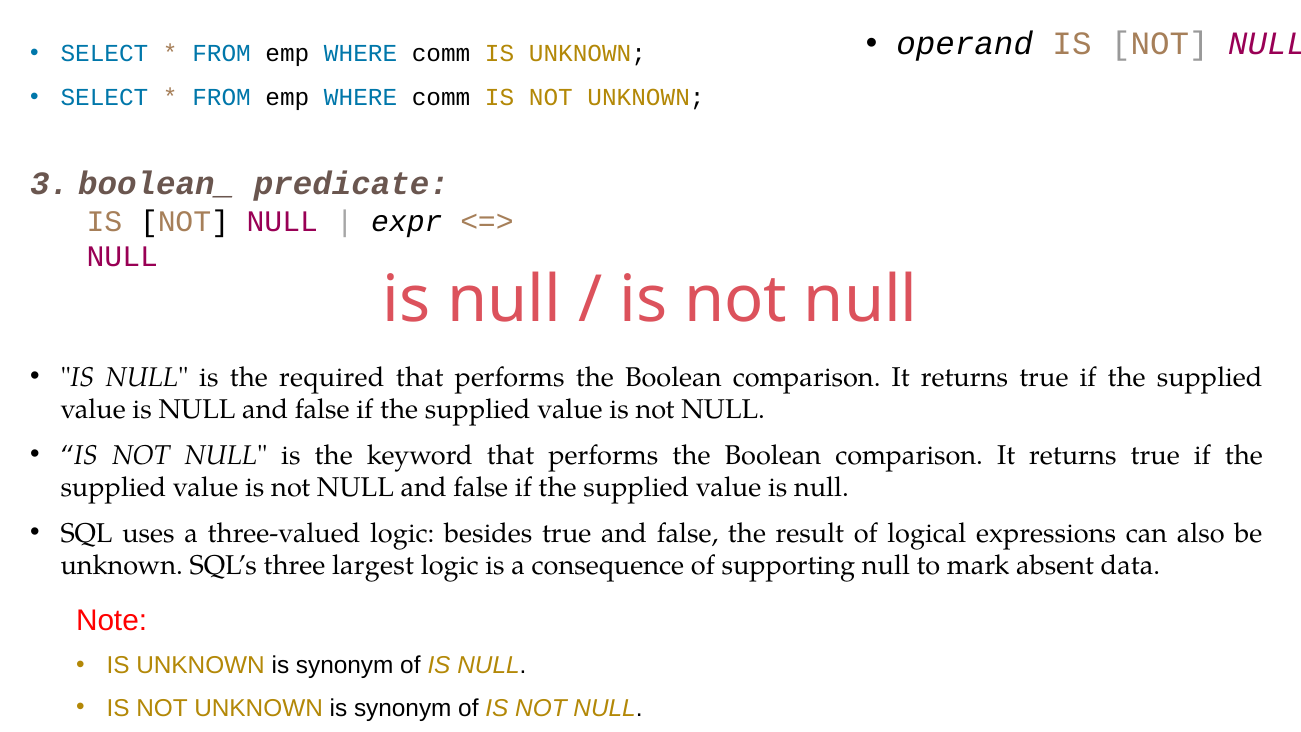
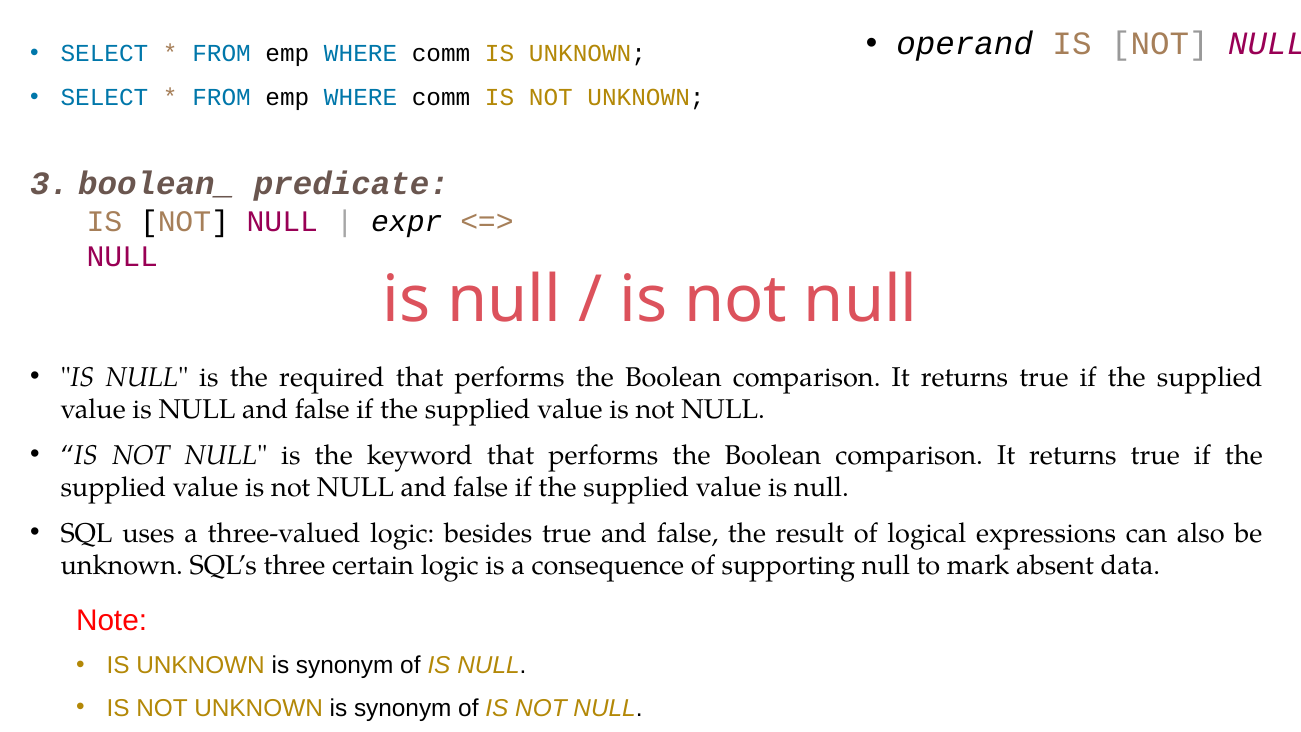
largest: largest -> certain
